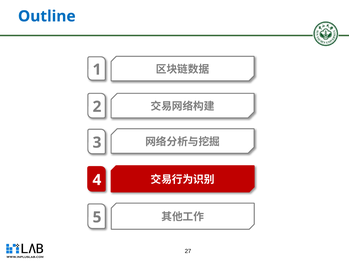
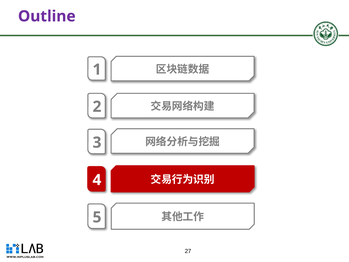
Outline colour: blue -> purple
